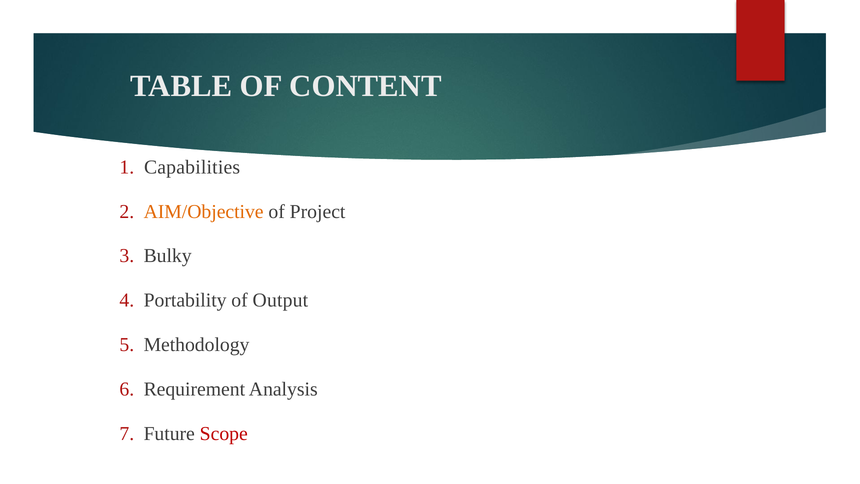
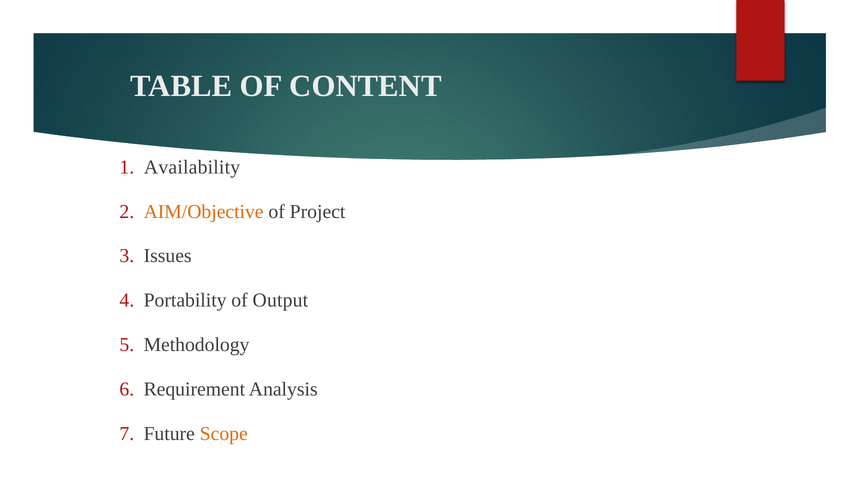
Capabilities: Capabilities -> Availability
Bulky: Bulky -> Issues
Scope colour: red -> orange
